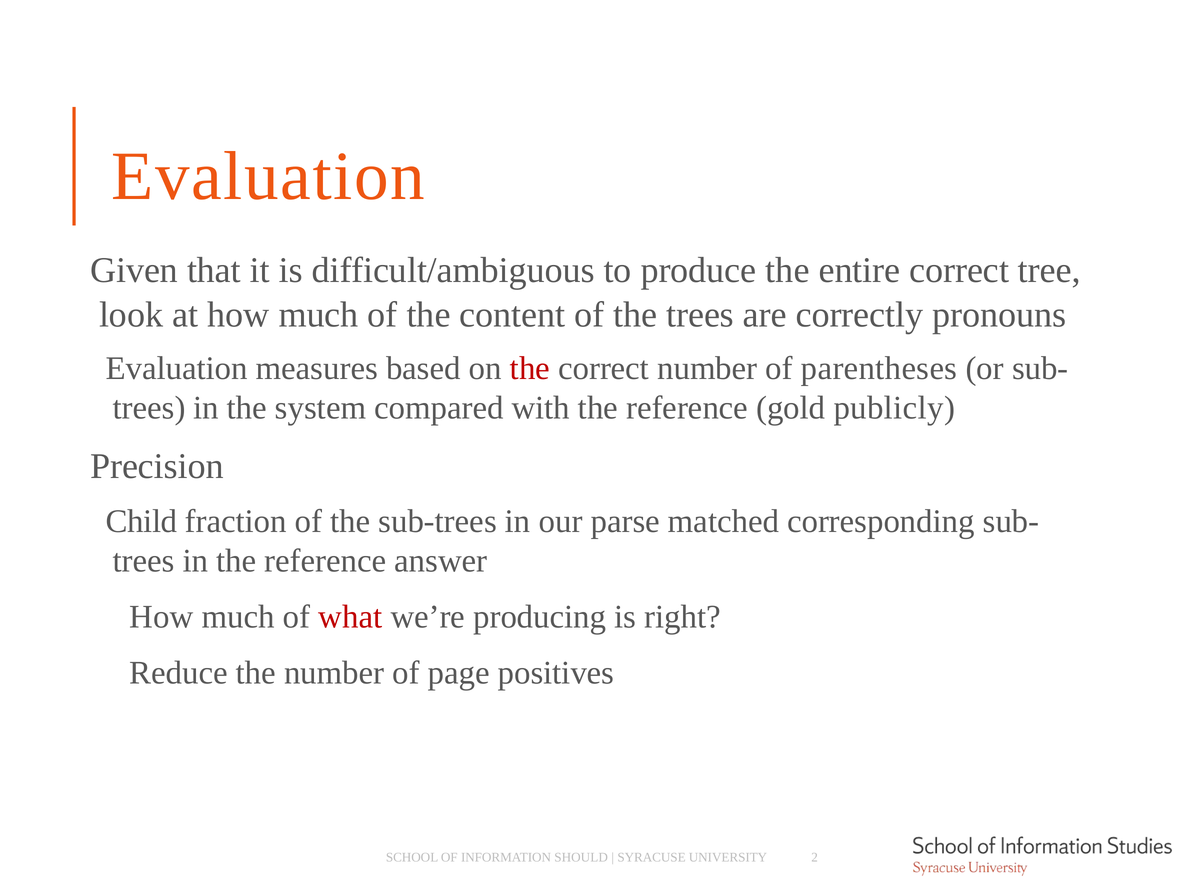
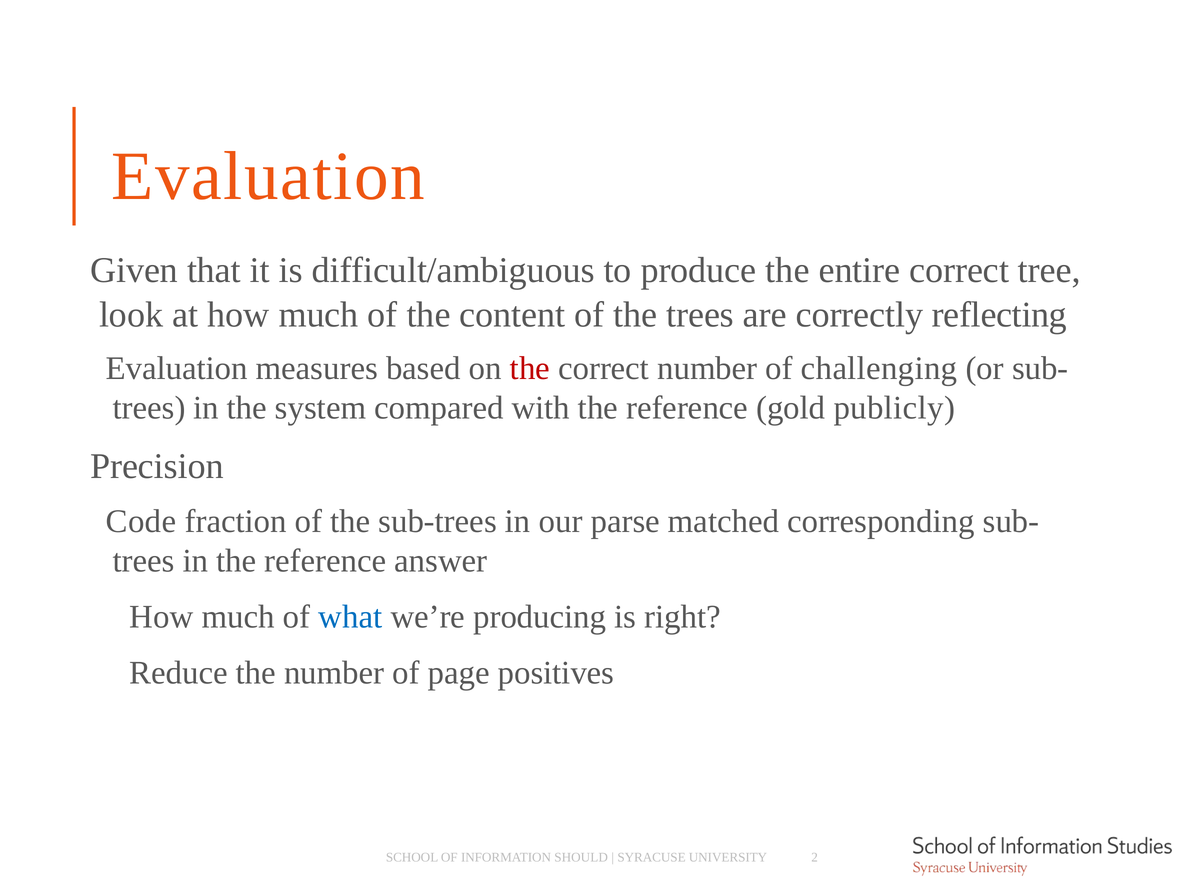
pronouns: pronouns -> reflecting
parentheses: parentheses -> challenging
Child: Child -> Code
what colour: red -> blue
